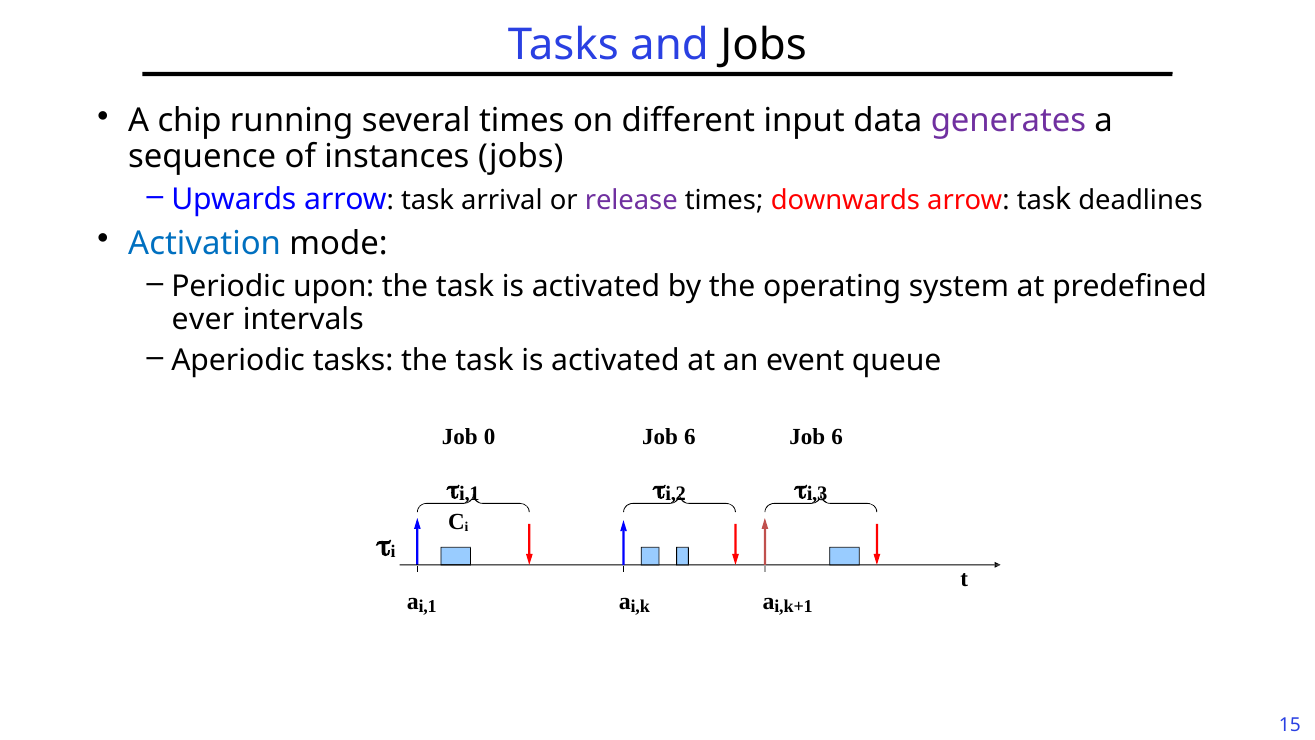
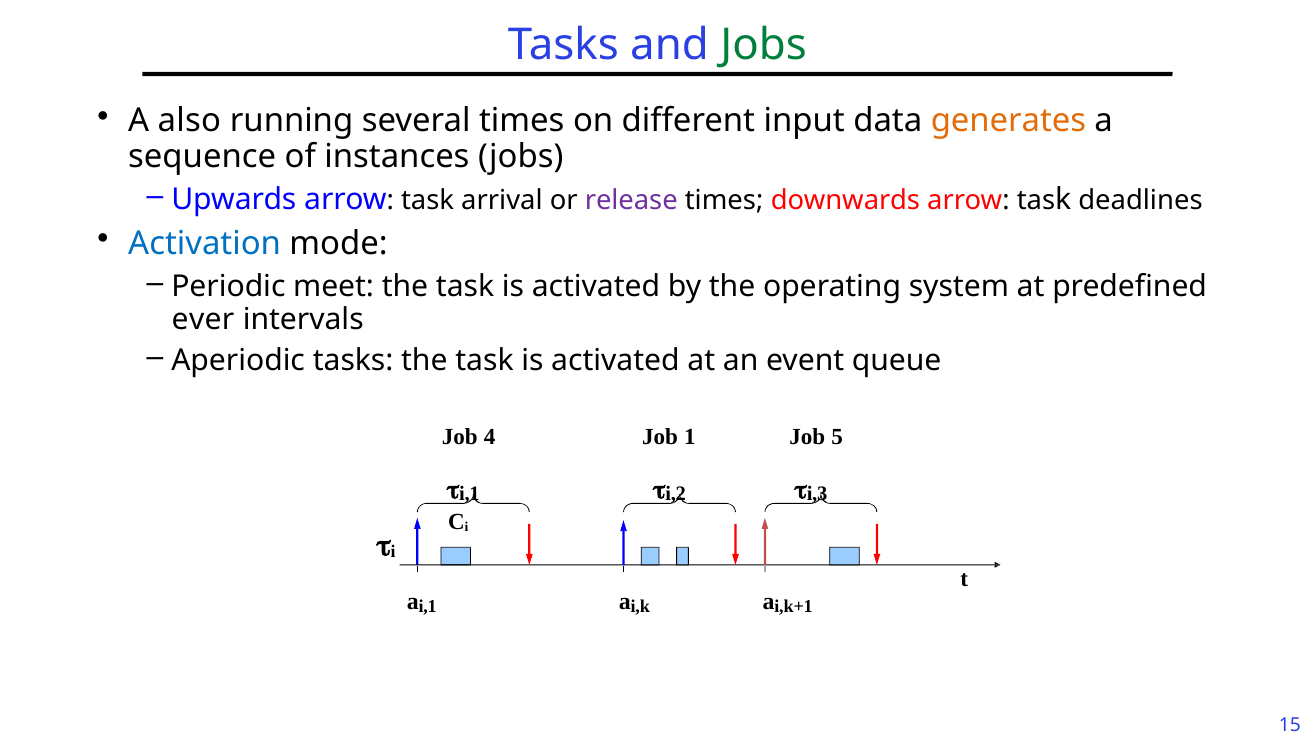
Jobs at (764, 45) colour: black -> green
chip: chip -> also
generates colour: purple -> orange
upon: upon -> meet
0: 0 -> 4
6 at (690, 437): 6 -> 1
6 at (837, 437): 6 -> 5
